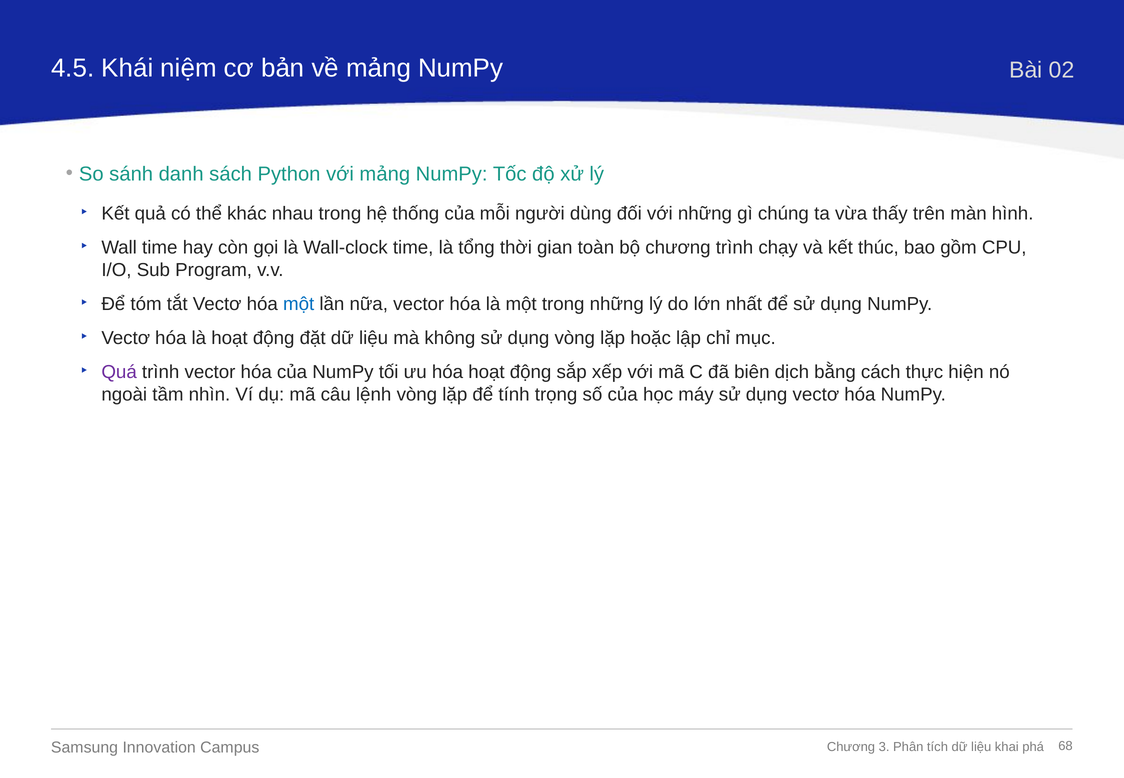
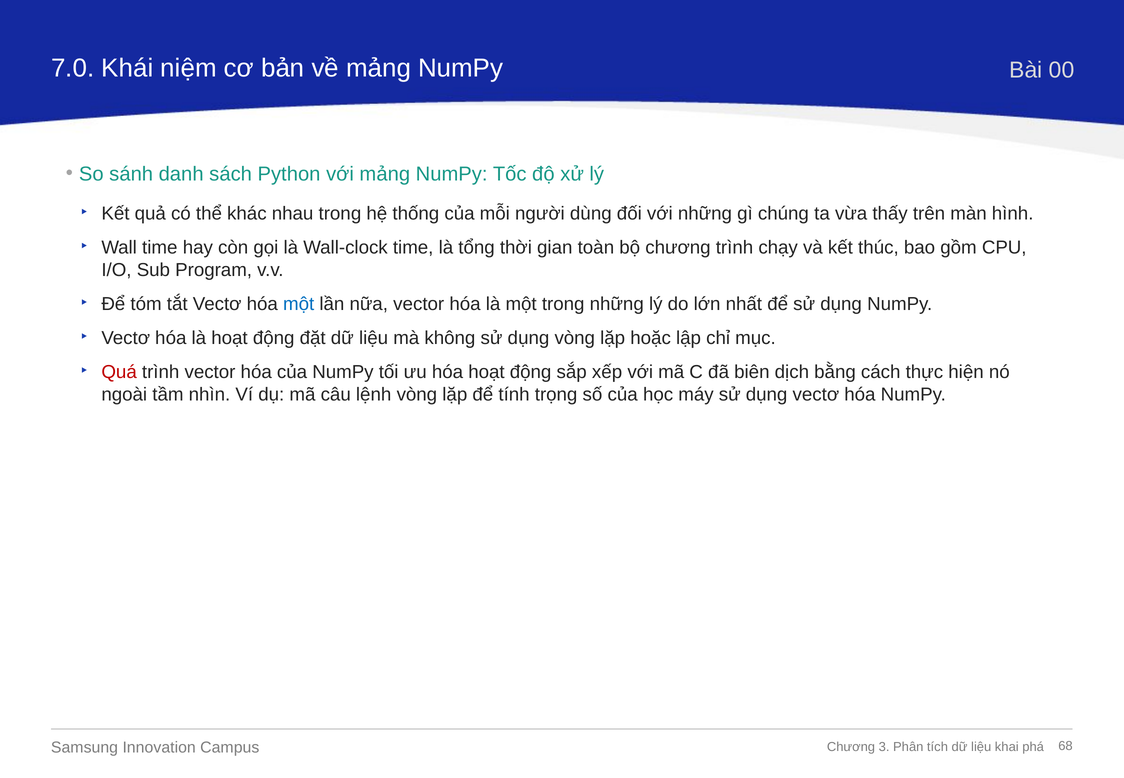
4.5: 4.5 -> 7.0
02: 02 -> 00
Quá colour: purple -> red
